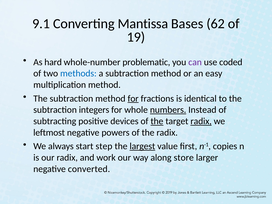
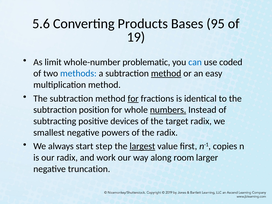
9.1: 9.1 -> 5.6
Mantissa: Mantissa -> Products
62: 62 -> 95
hard: hard -> limit
can colour: purple -> blue
method at (166, 73) underline: none -> present
integers: integers -> position
the at (157, 121) underline: present -> none
radix at (201, 121) underline: present -> none
leftmost: leftmost -> smallest
store: store -> room
converted: converted -> truncation
